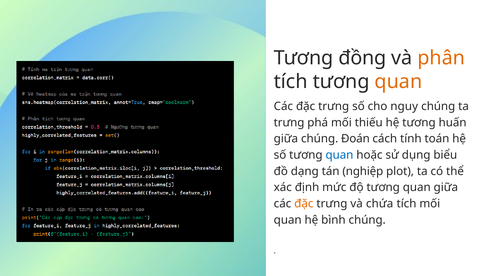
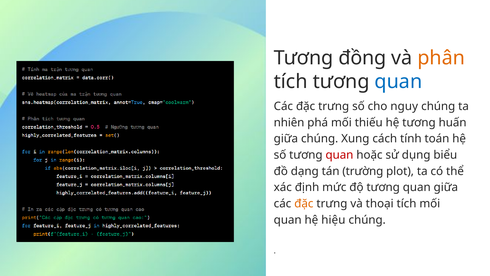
quan at (398, 81) colour: orange -> blue
trưng at (289, 122): trưng -> nhiên
Đoán: Đoán -> Xung
quan at (339, 155) colour: blue -> red
nghiệp: nghiệp -> trường
chứa: chứa -> thoại
bình: bình -> hiệu
